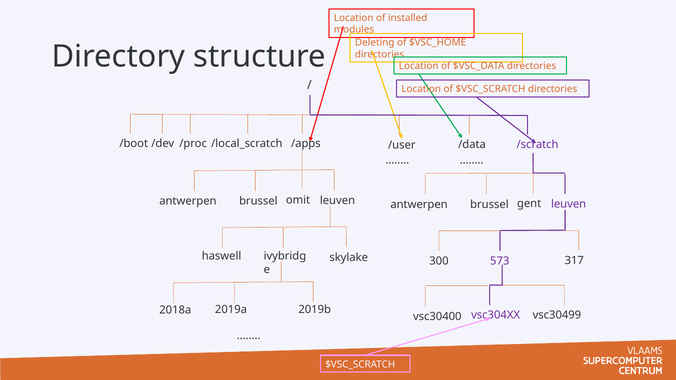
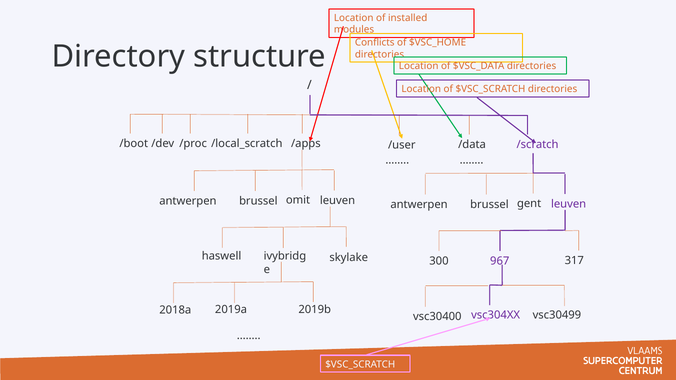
Deleting: Deleting -> Conflicts
573: 573 -> 967
